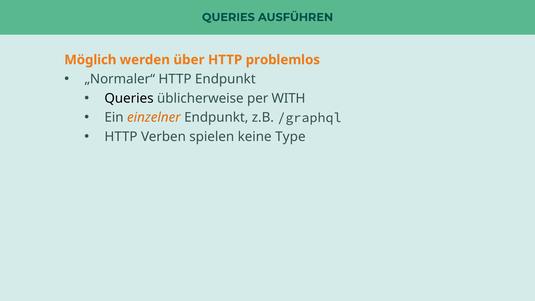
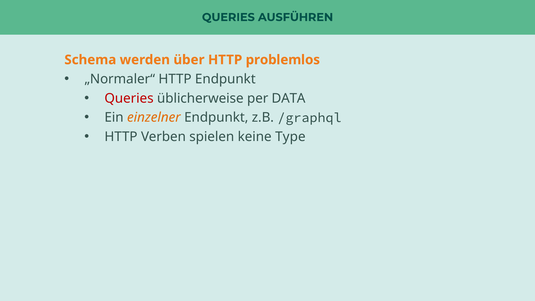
Möglich: Möglich -> Schema
Queries at (129, 98) colour: black -> red
WITH: WITH -> DATA
